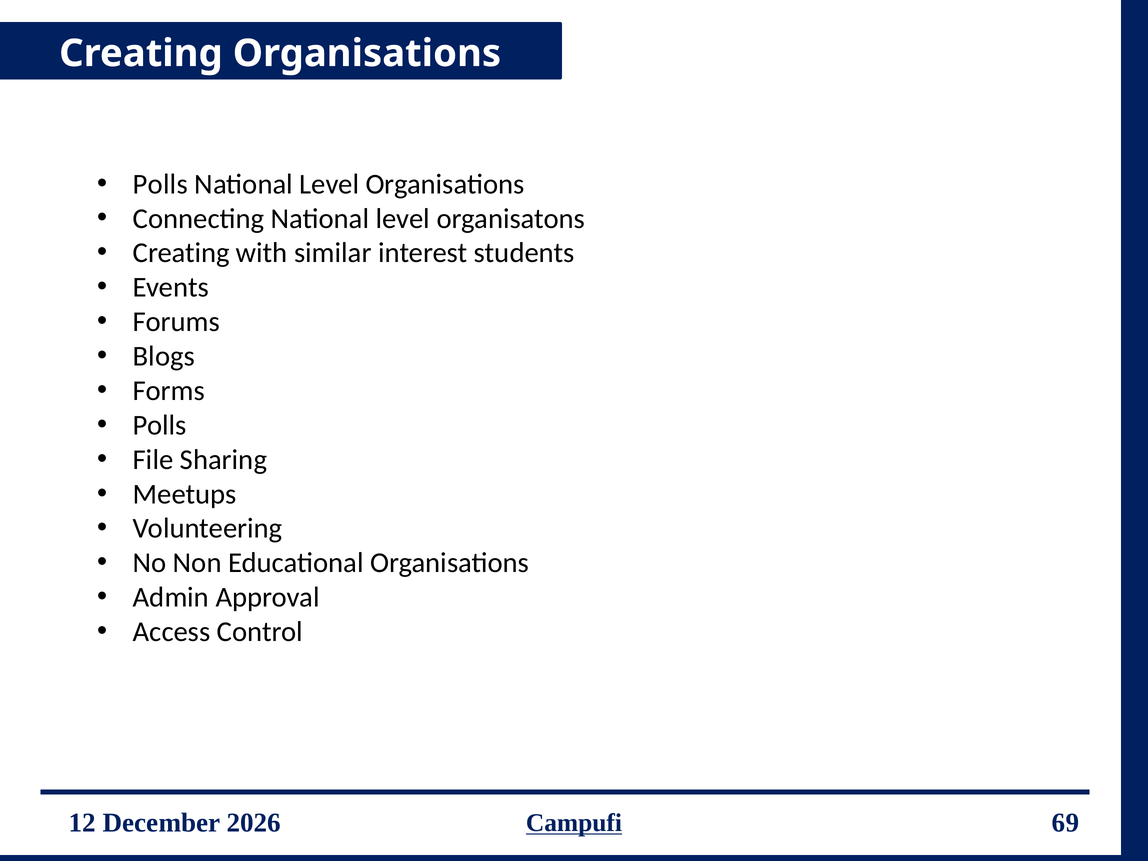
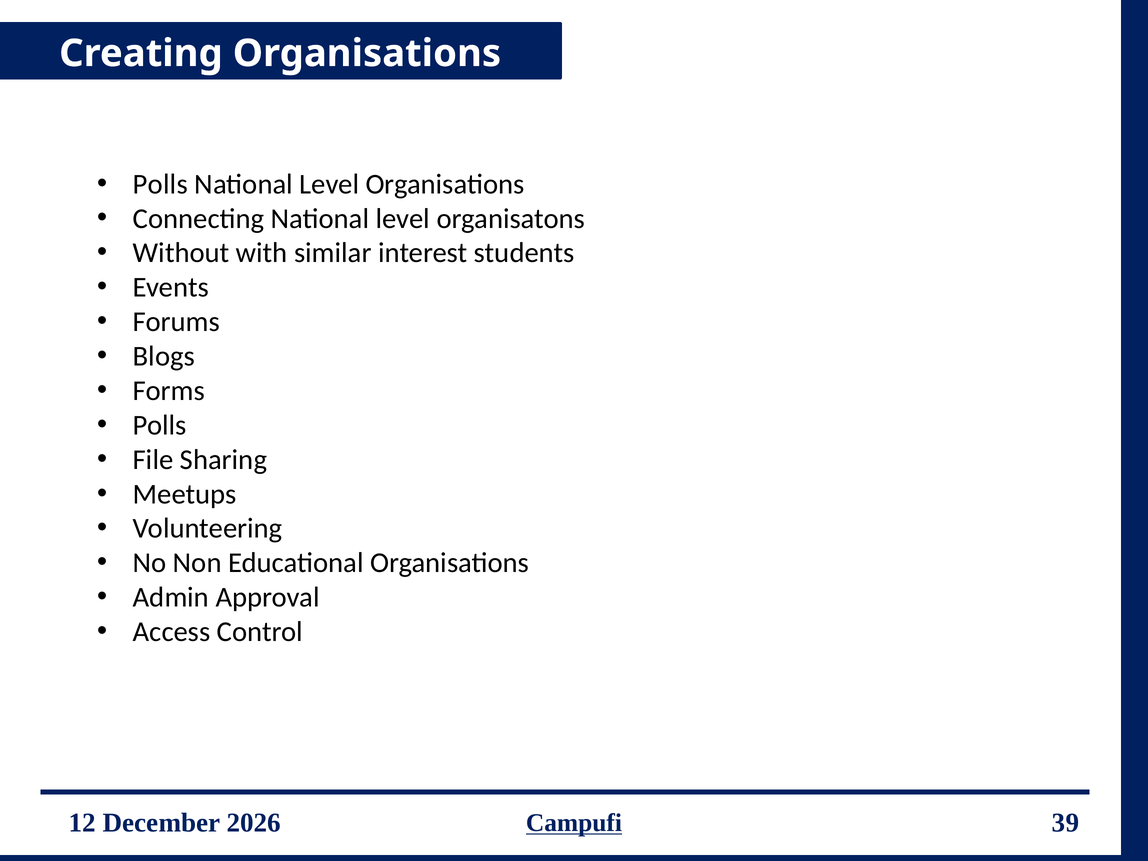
Creating at (181, 253): Creating -> Without
69: 69 -> 39
